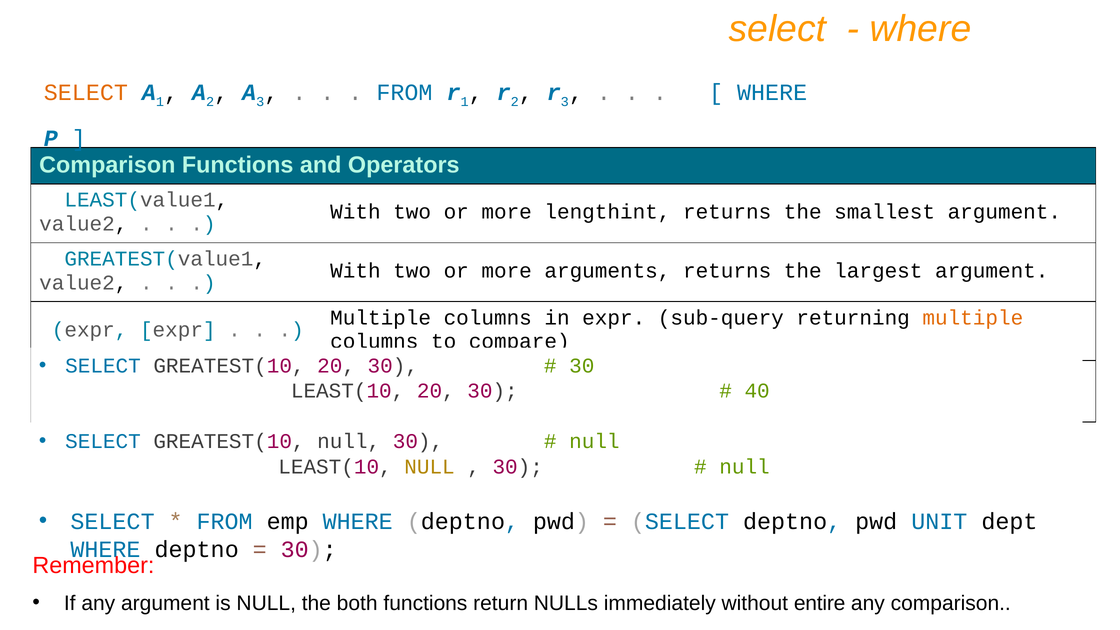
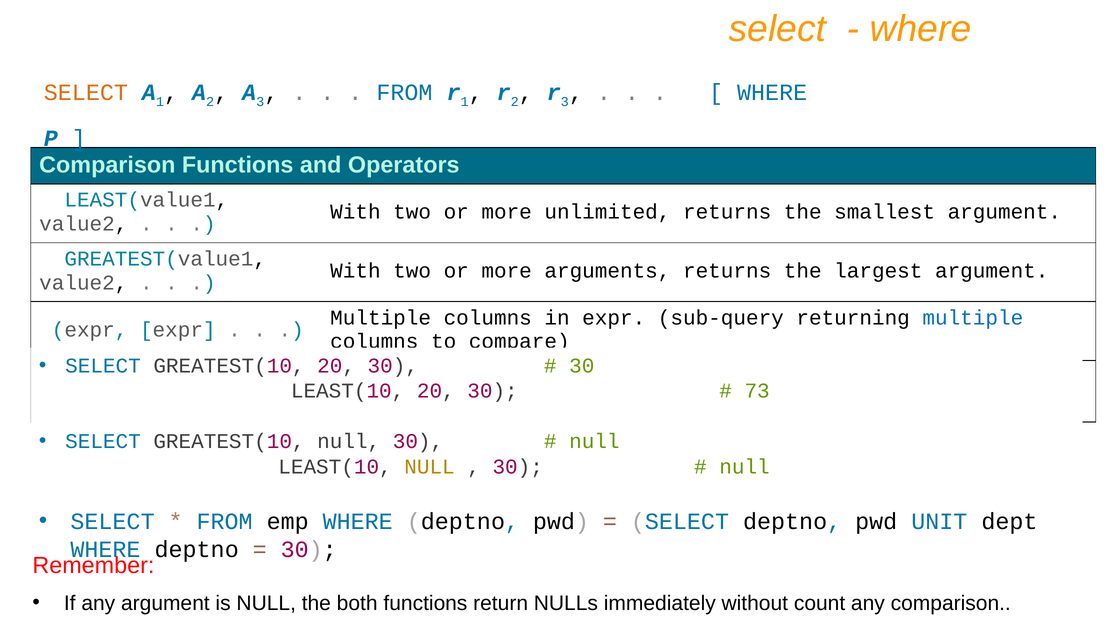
lengthint: lengthint -> unlimited
multiple at (973, 318) colour: orange -> blue
40: 40 -> 73
entire: entire -> count
